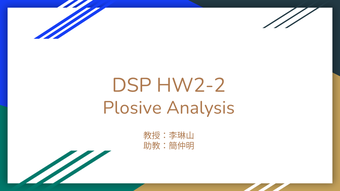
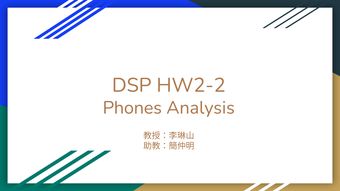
Plosive: Plosive -> Phones
